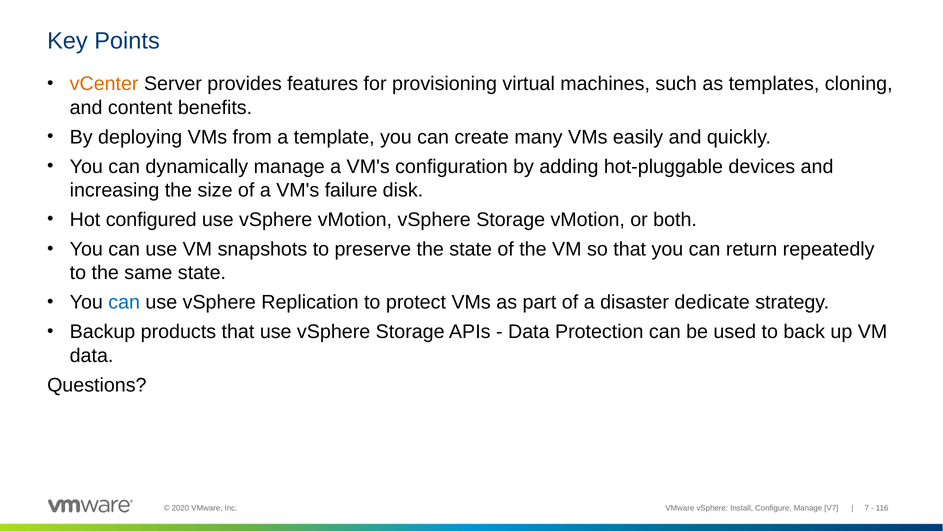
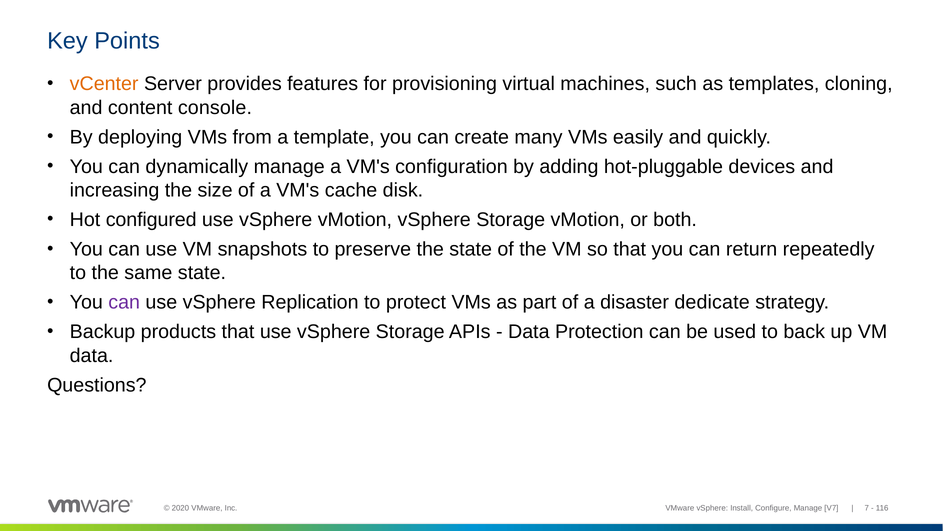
benefits: benefits -> console
failure: failure -> cache
can at (124, 302) colour: blue -> purple
